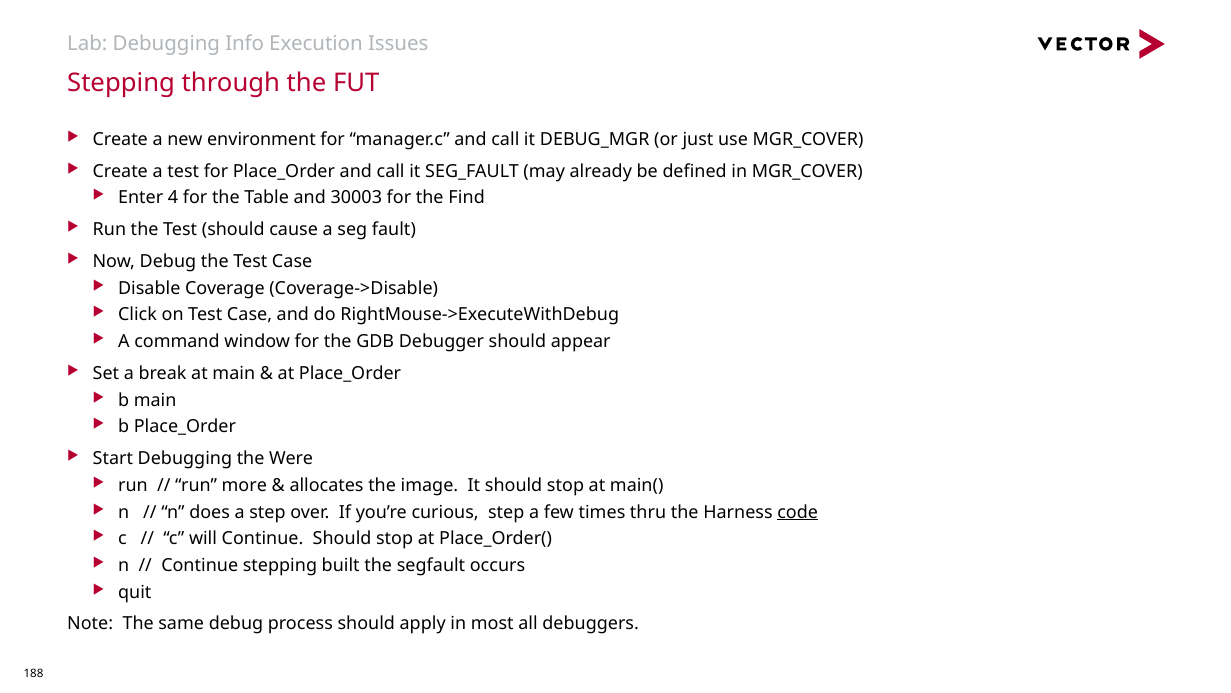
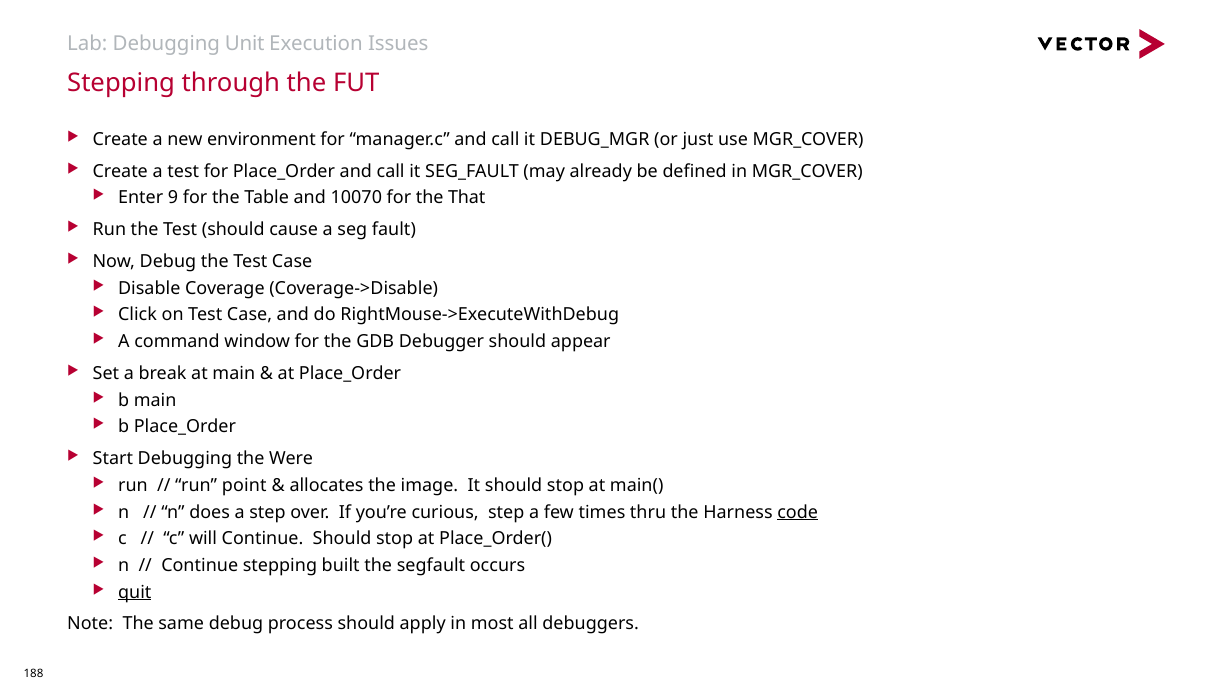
Info: Info -> Unit
4: 4 -> 9
30003: 30003 -> 10070
Find: Find -> That
more: more -> point
quit underline: none -> present
